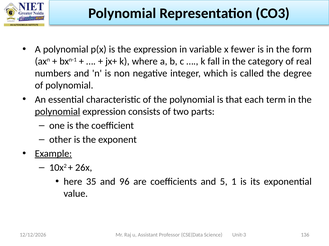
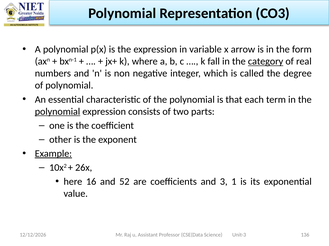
fewer: fewer -> arrow
category underline: none -> present
35: 35 -> 16
96: 96 -> 52
5: 5 -> 3
